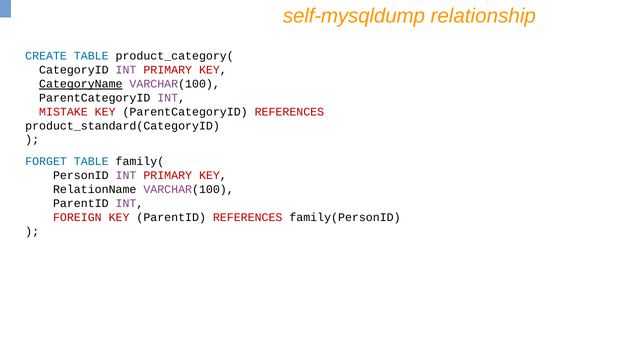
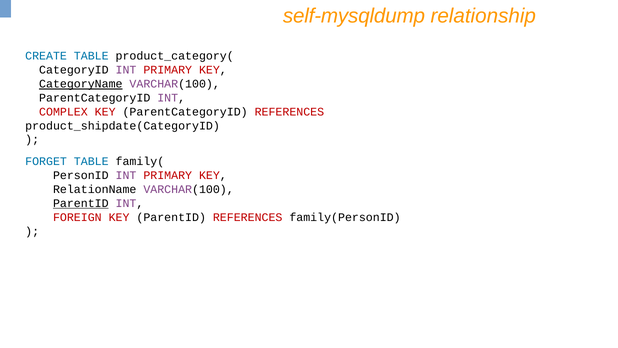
MISTAKE: MISTAKE -> COMPLEX
product_standard(CategoryID: product_standard(CategoryID -> product_shipdate(CategoryID
ParentID at (81, 203) underline: none -> present
